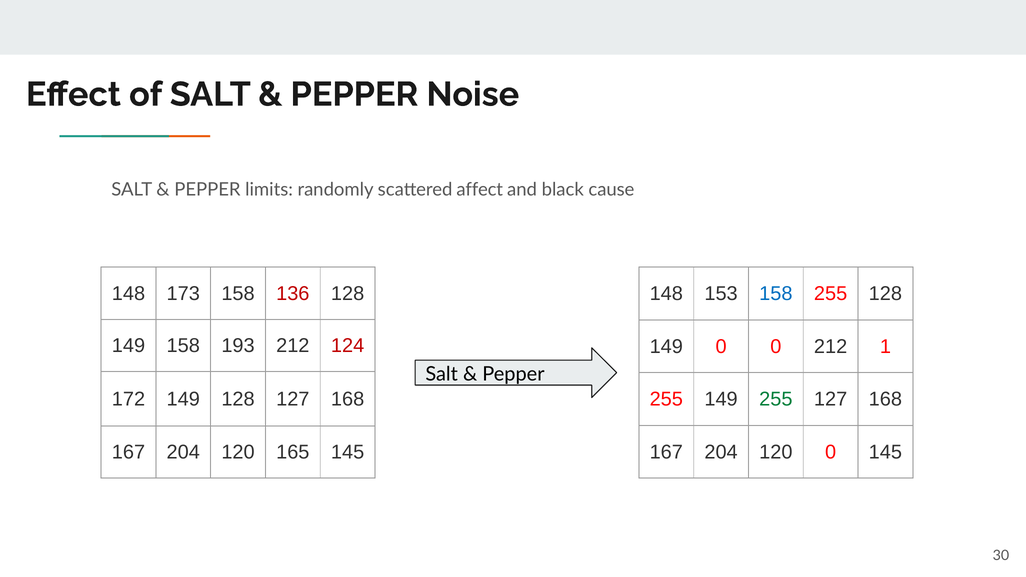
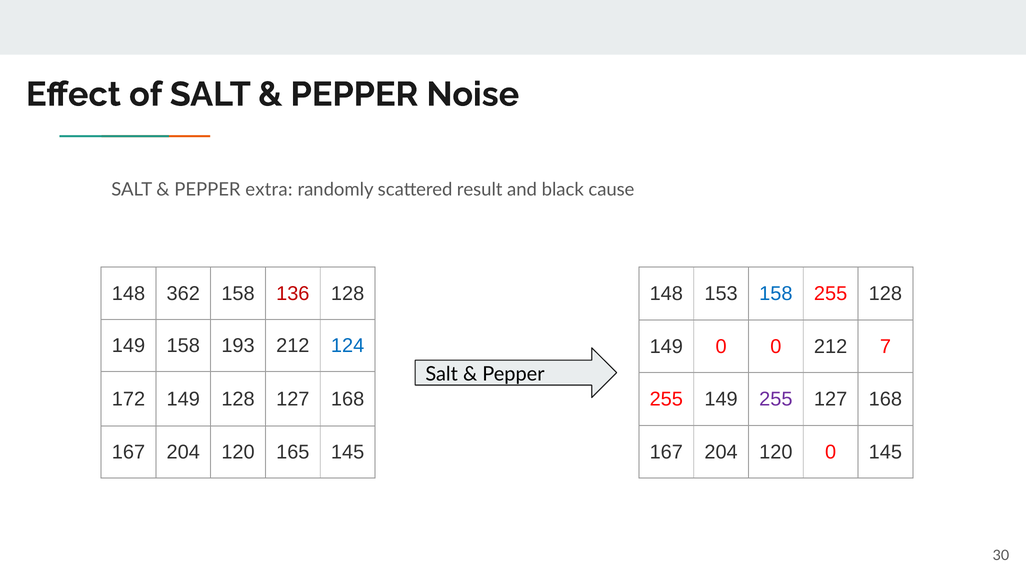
limits: limits -> extra
affect: affect -> result
173: 173 -> 362
124 colour: red -> blue
1: 1 -> 7
255 at (776, 399) colour: green -> purple
